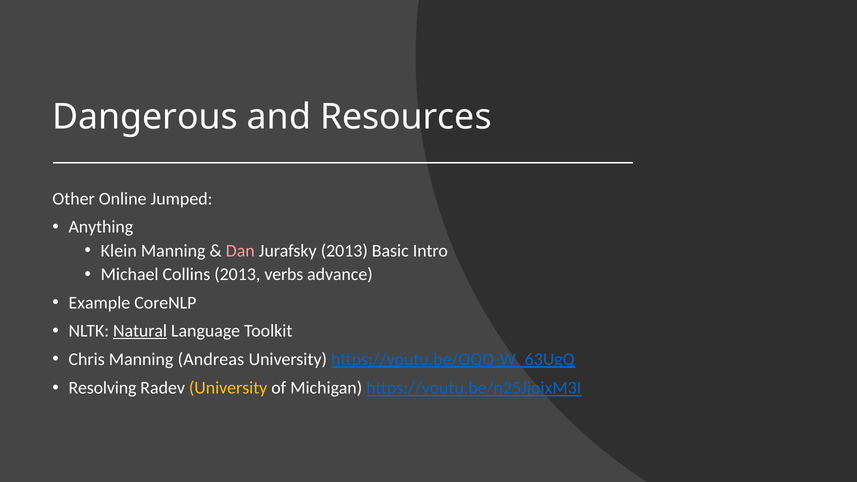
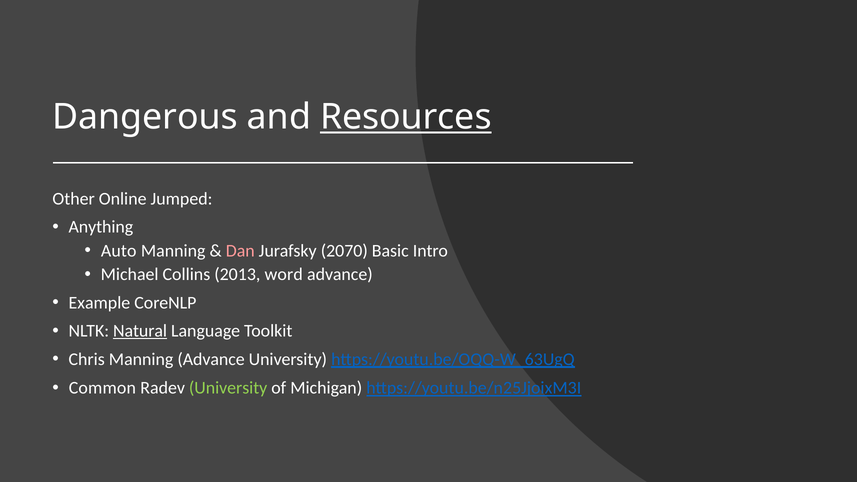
Resources underline: none -> present
Klein: Klein -> Auto
Jurafsky 2013: 2013 -> 2070
verbs: verbs -> word
Manning Andreas: Andreas -> Advance
Resolving: Resolving -> Common
University at (228, 388) colour: yellow -> light green
